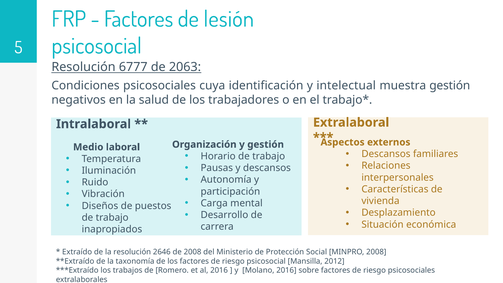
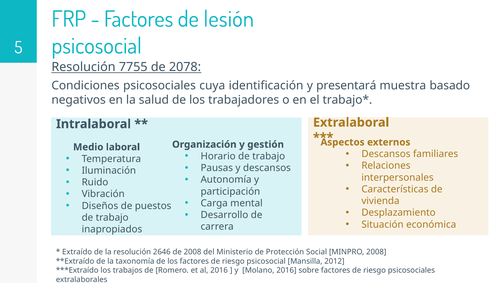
6777: 6777 -> 7755
2063: 2063 -> 2078
intelectual: intelectual -> presentará
muestra gestión: gestión -> basado
